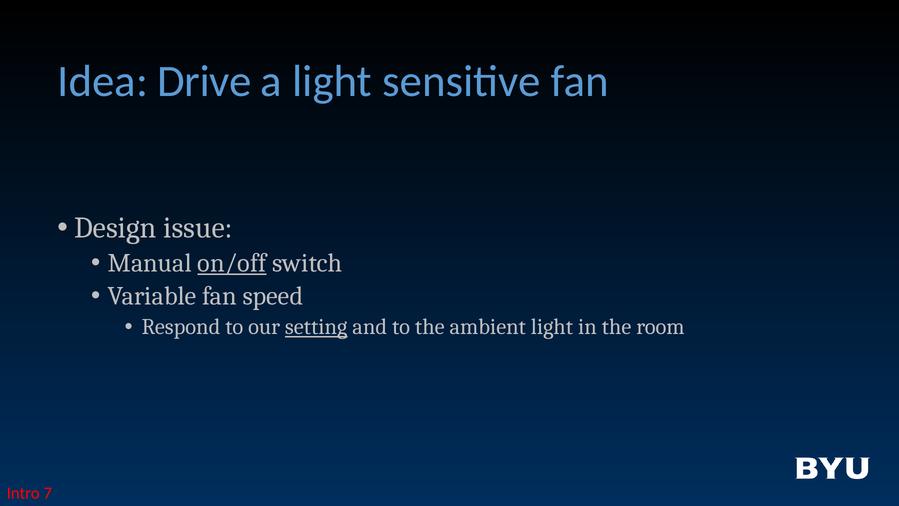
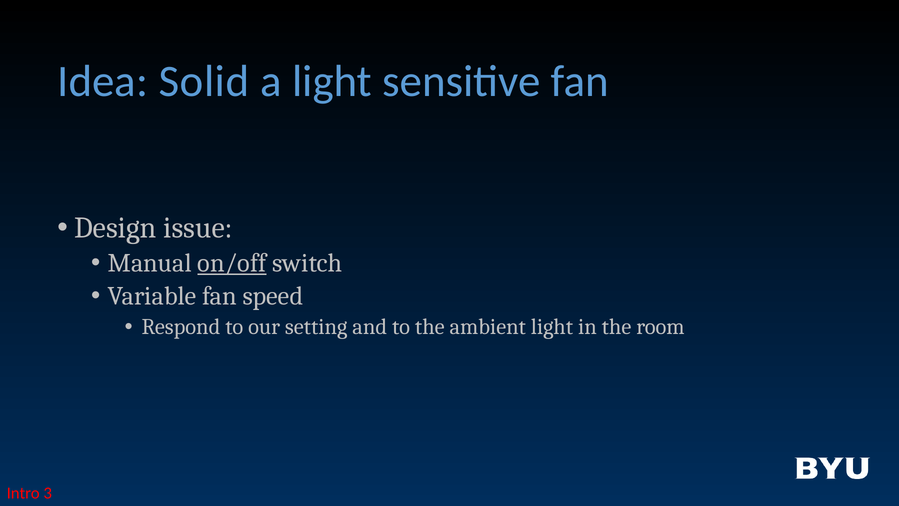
Drive: Drive -> Solid
setting underline: present -> none
7: 7 -> 3
